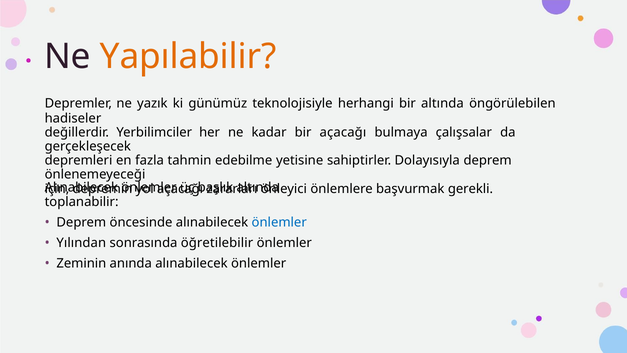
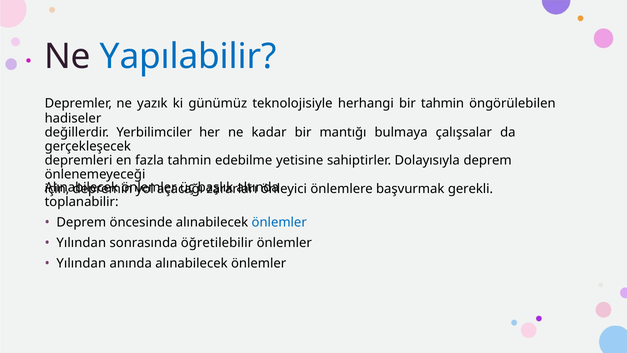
Yapılabilir colour: orange -> blue
bir altında: altında -> tahmin
bir açacağı: açacağı -> mantığı
Zeminin at (81, 263): Zeminin -> Yılından
